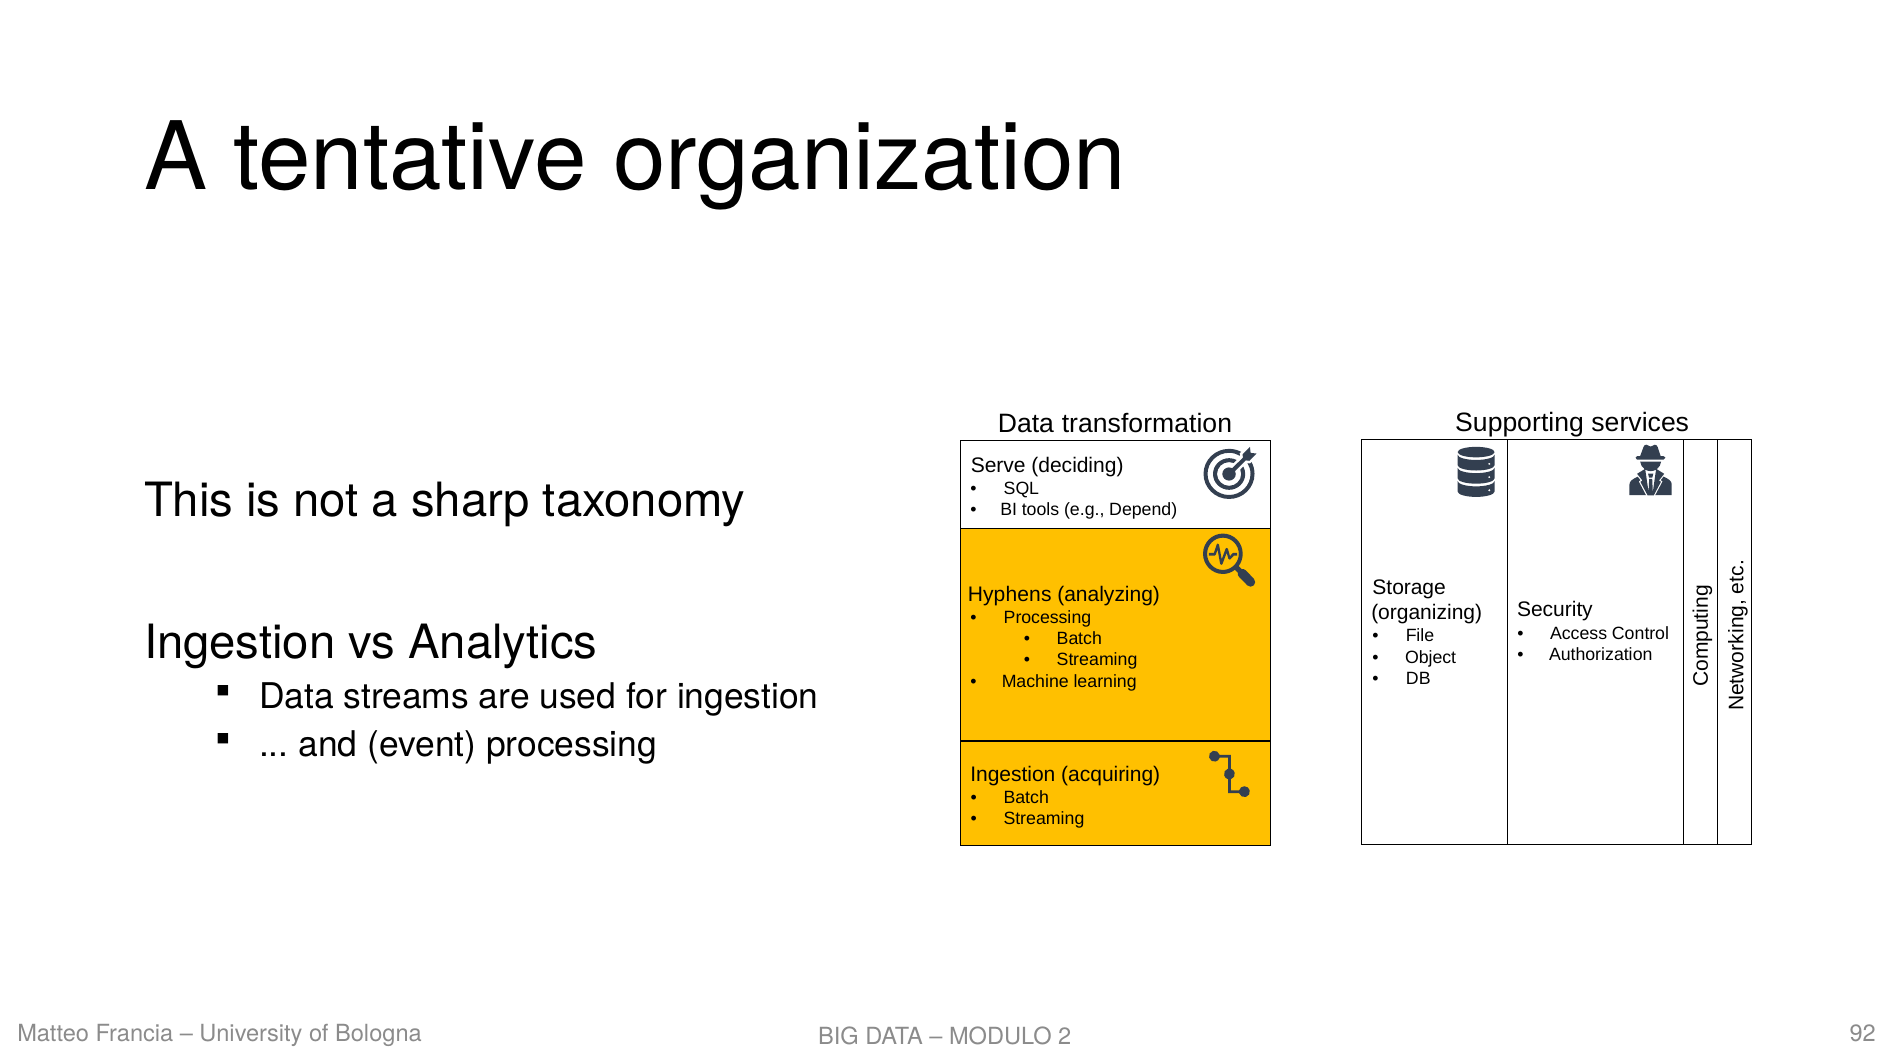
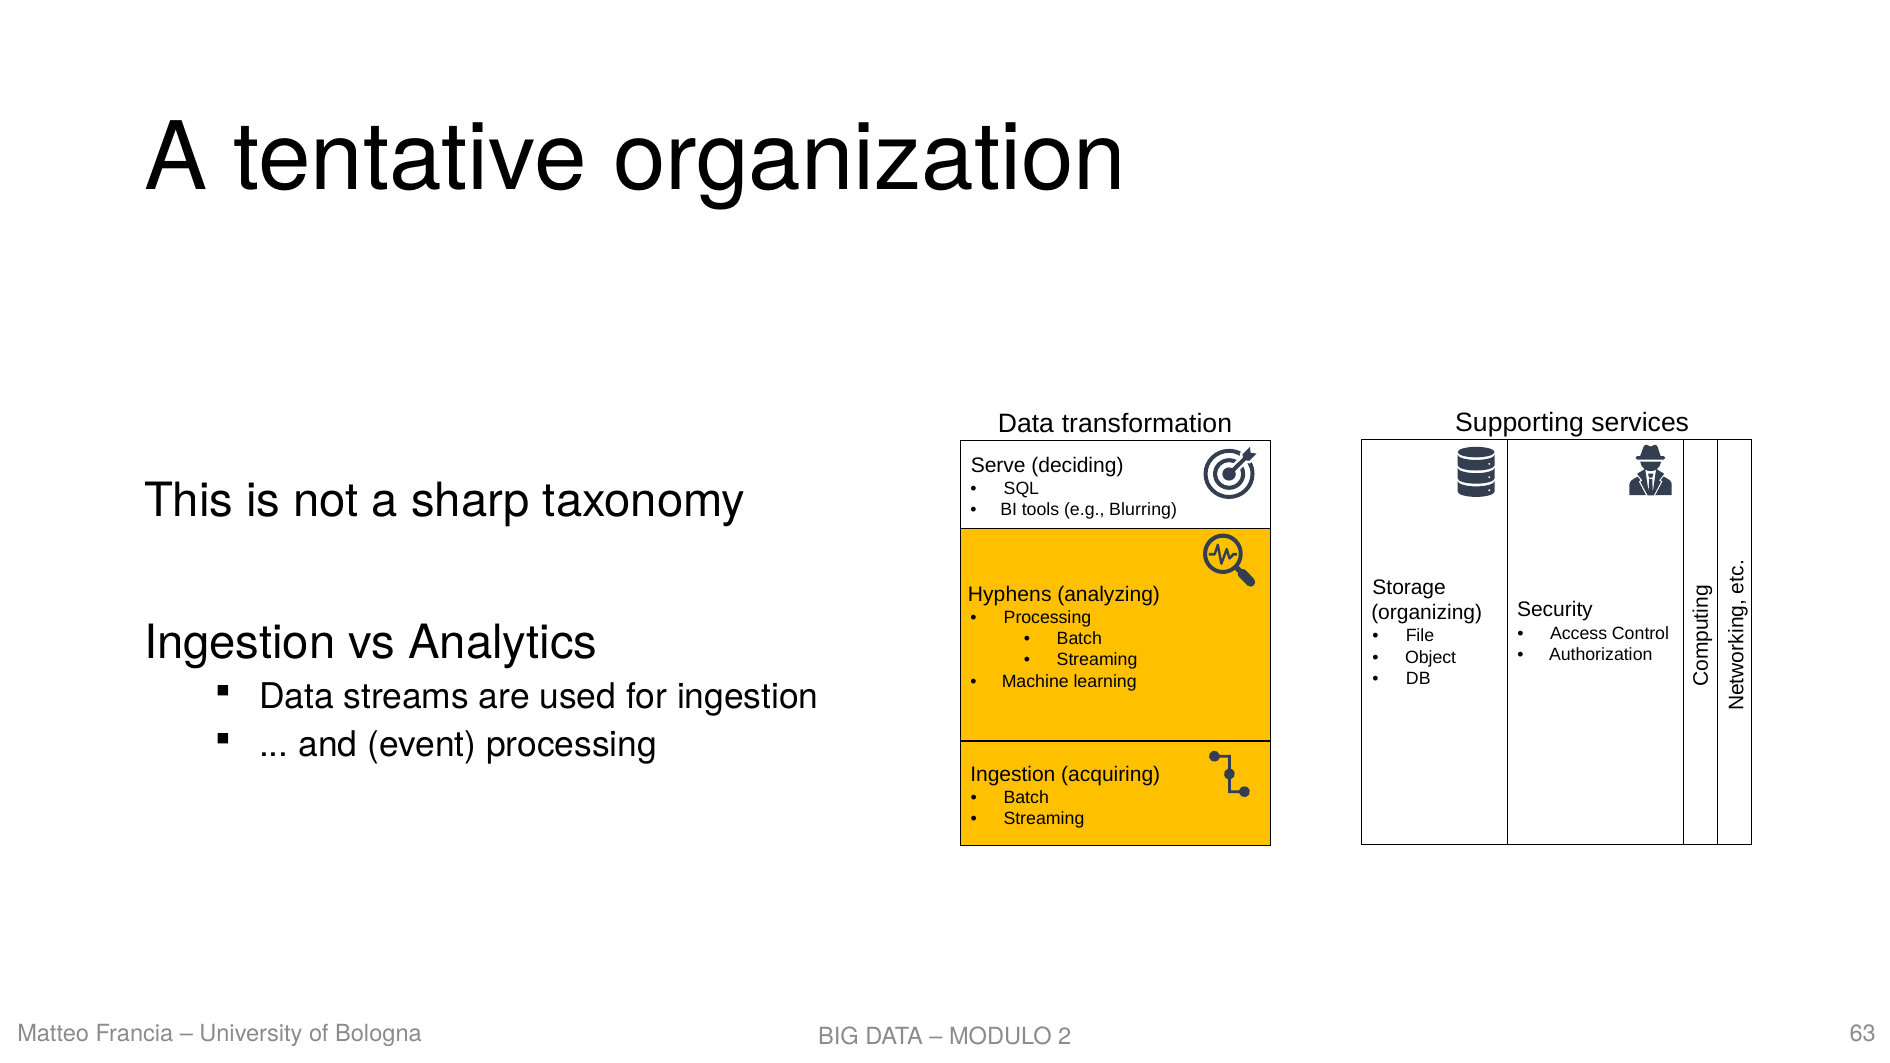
Depend: Depend -> Blurring
92: 92 -> 63
